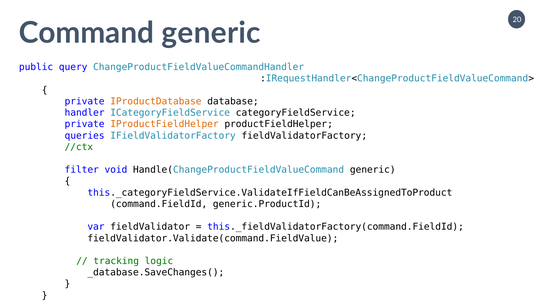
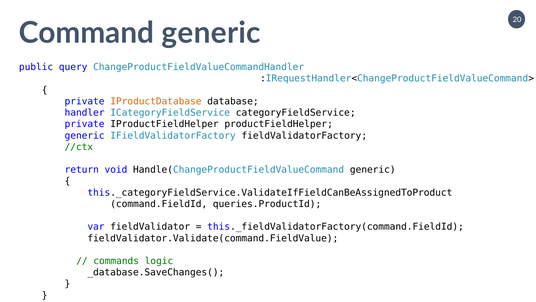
IProductFieldHelper colour: orange -> black
queries at (85, 135): queries -> generic
filter: filter -> return
generic.ProductId: generic.ProductId -> queries.ProductId
tracking: tracking -> commands
